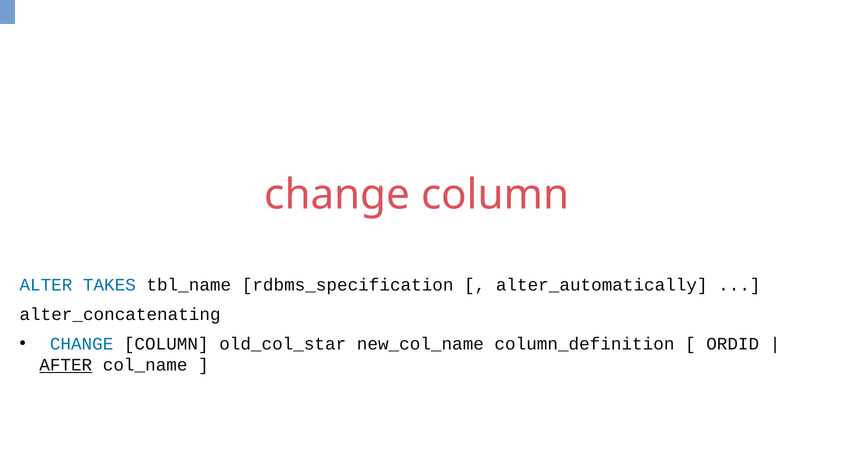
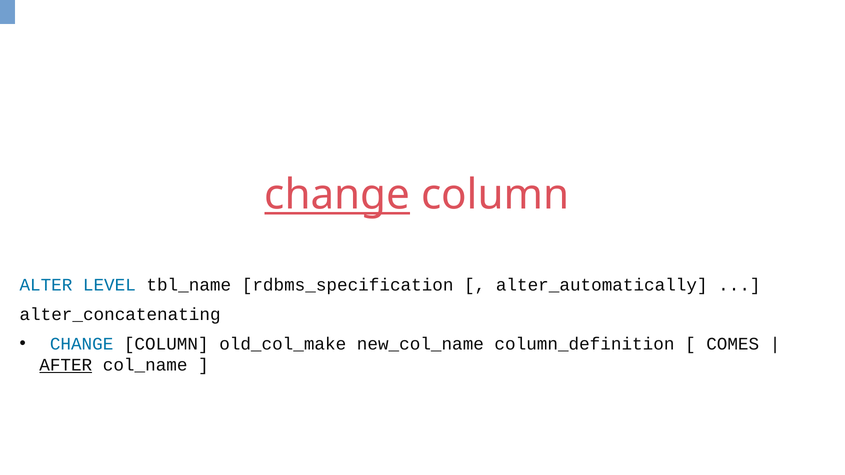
change at (337, 195) underline: none -> present
TAKES: TAKES -> LEVEL
old_col_star: old_col_star -> old_col_make
ORDID: ORDID -> COMES
